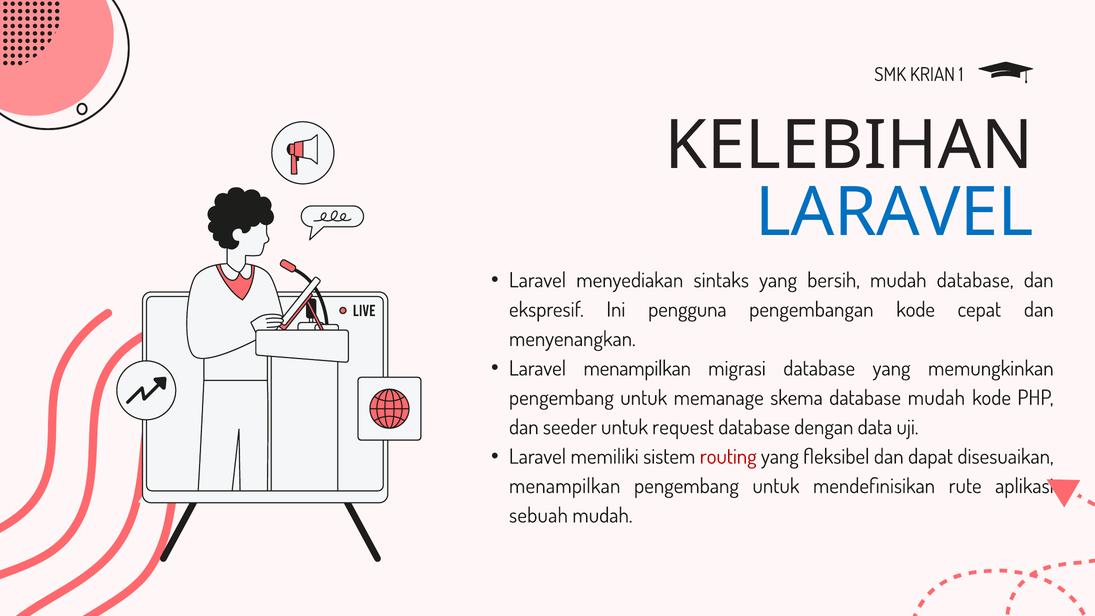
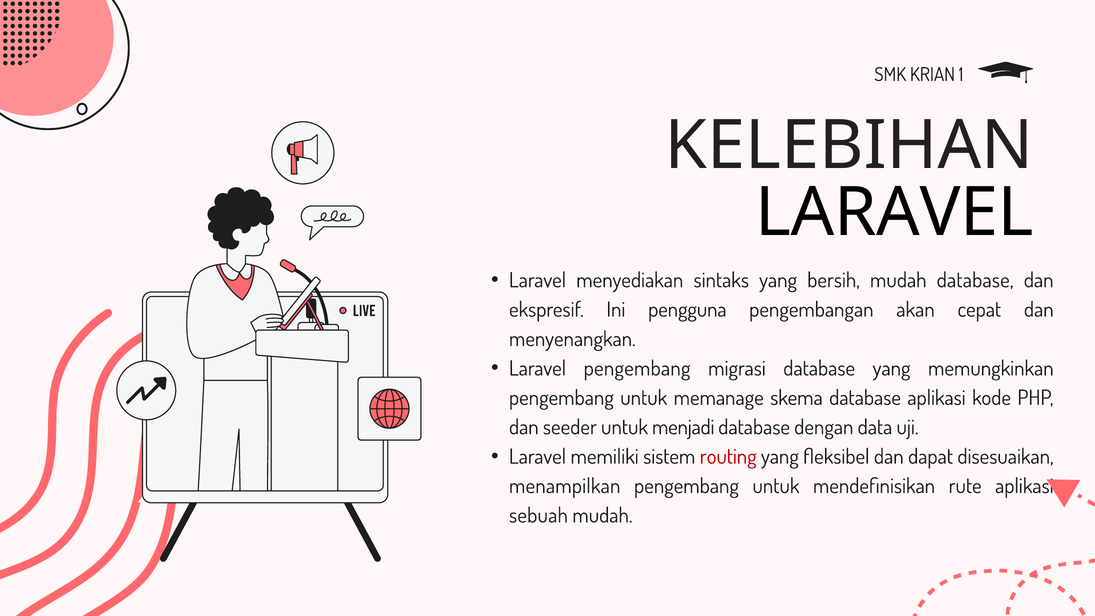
LARAVEL at (895, 213) colour: blue -> black
pengembangan kode: kode -> akan
Laravel menampilkan: menampilkan -> pengembang
database mudah: mudah -> aplikasi
request: request -> menjadi
